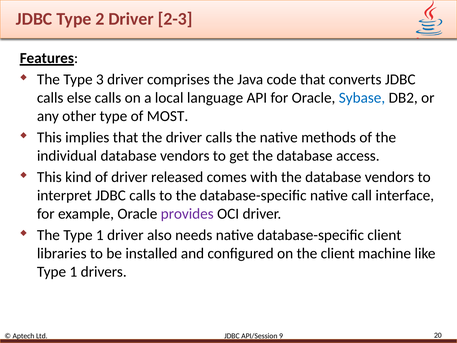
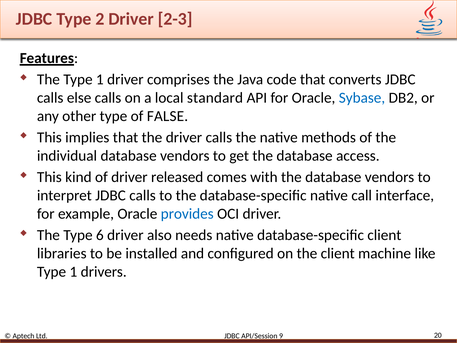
The Type 3: 3 -> 1
language: language -> standard
MOST: MOST -> FALSE
provides colour: purple -> blue
The Type 1: 1 -> 6
